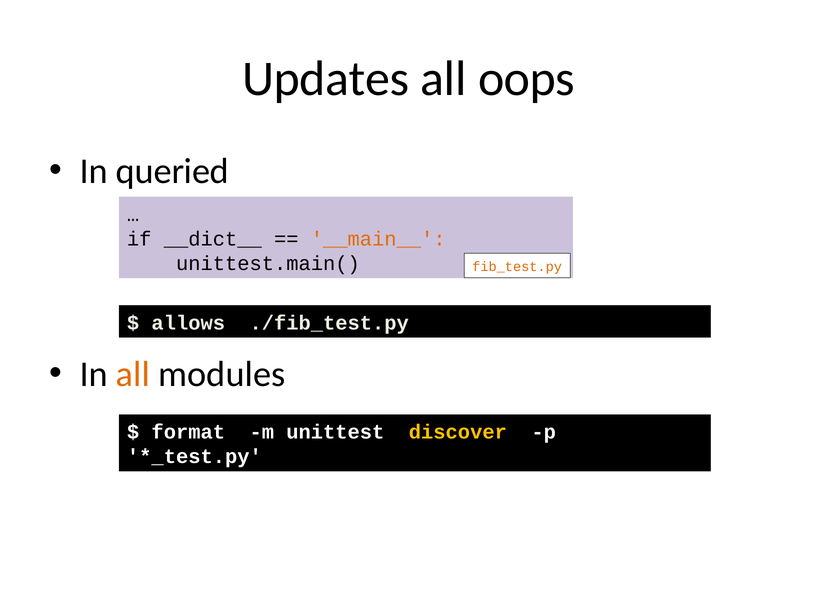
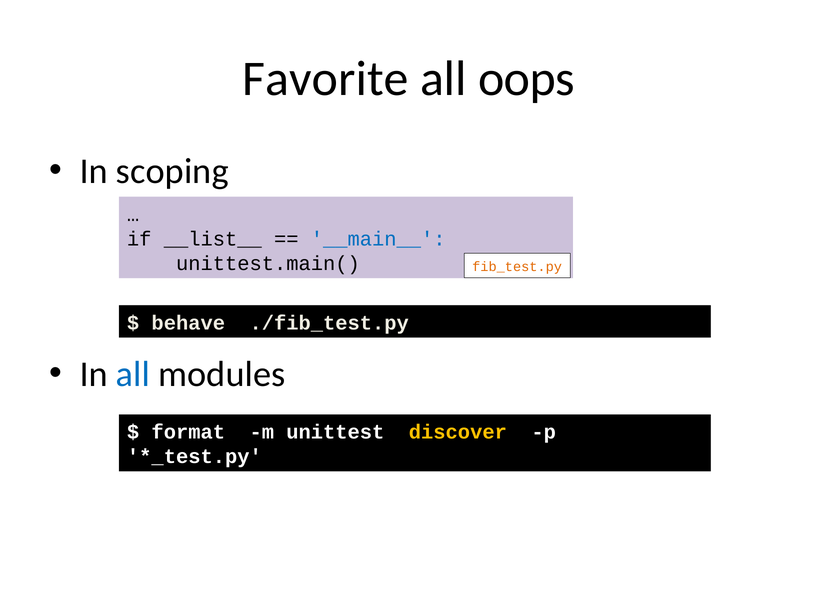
Updates: Updates -> Favorite
queried: queried -> scoping
__dict__: __dict__ -> __list__
__main__ colour: orange -> blue
allows: allows -> behave
all at (133, 375) colour: orange -> blue
